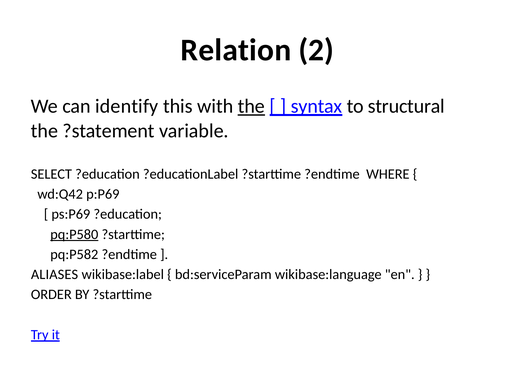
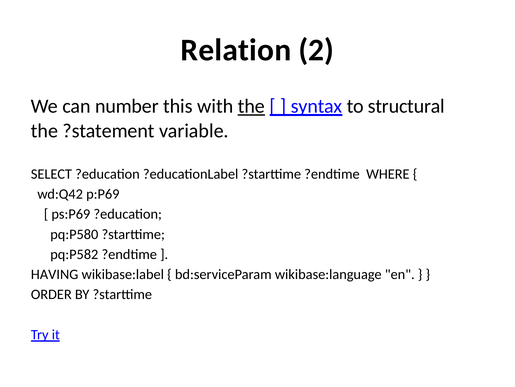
identify: identify -> number
pq:P580 underline: present -> none
ALIASES: ALIASES -> HAVING
